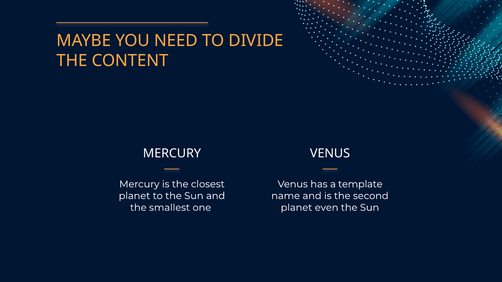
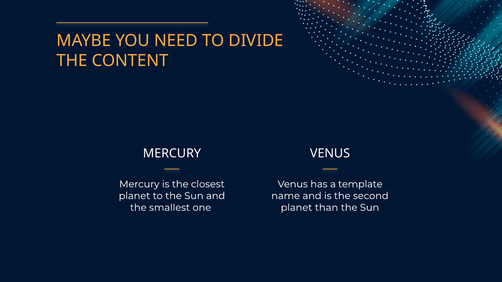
even: even -> than
